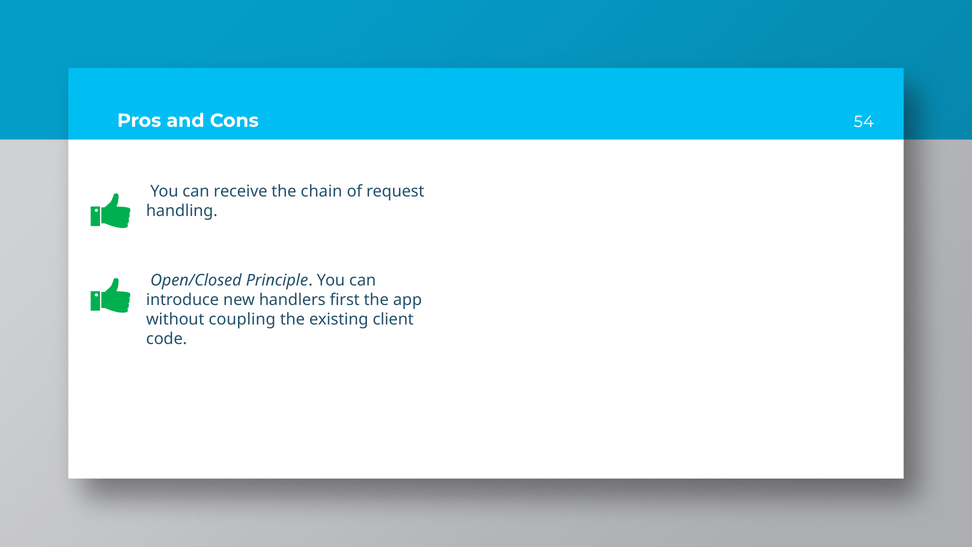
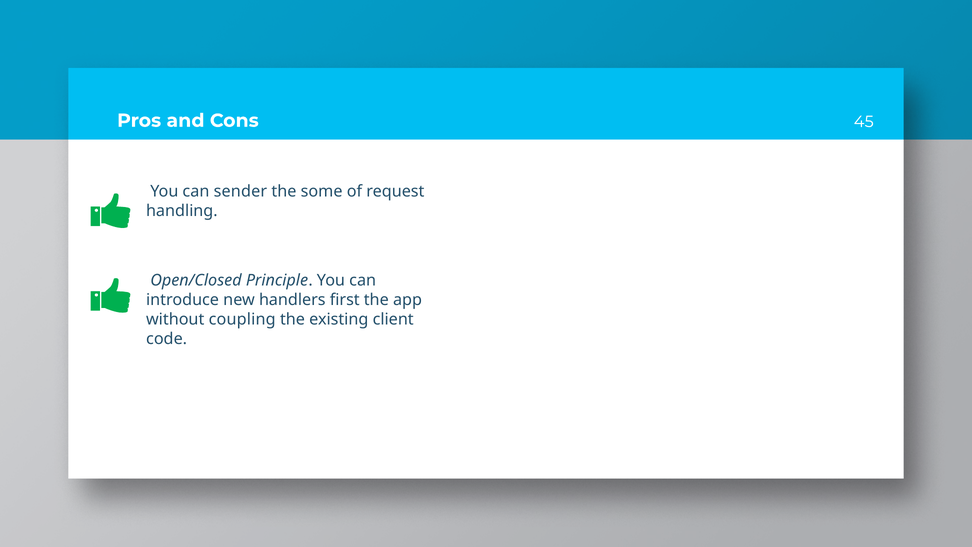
54: 54 -> 45
receive: receive -> sender
chain: chain -> some
